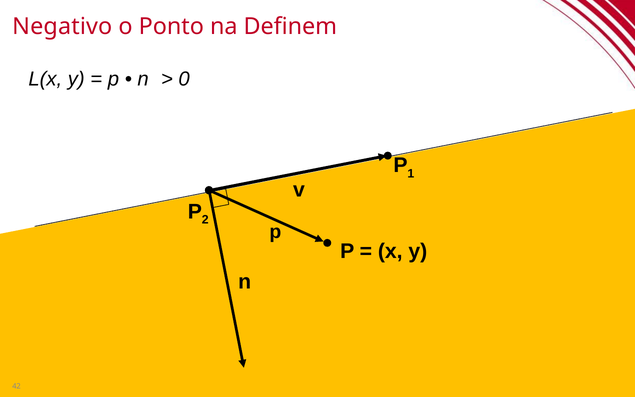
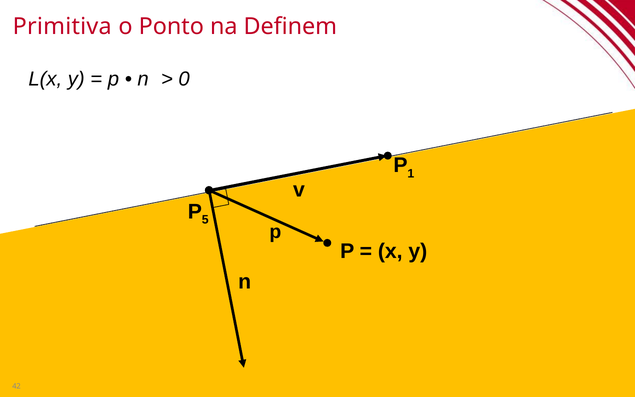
Negativo: Negativo -> Primitiva
2: 2 -> 5
